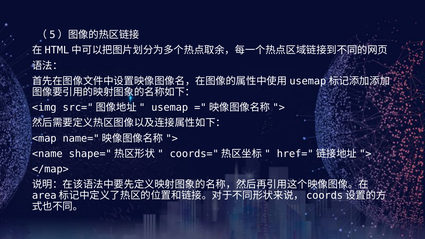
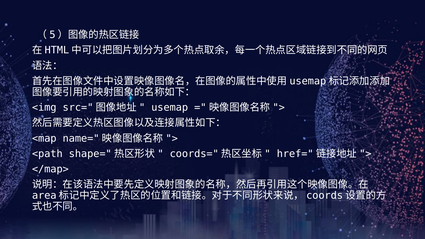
<name: <name -> <path
